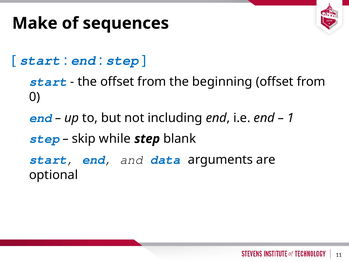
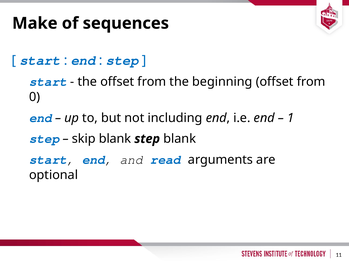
skip while: while -> blank
data: data -> read
